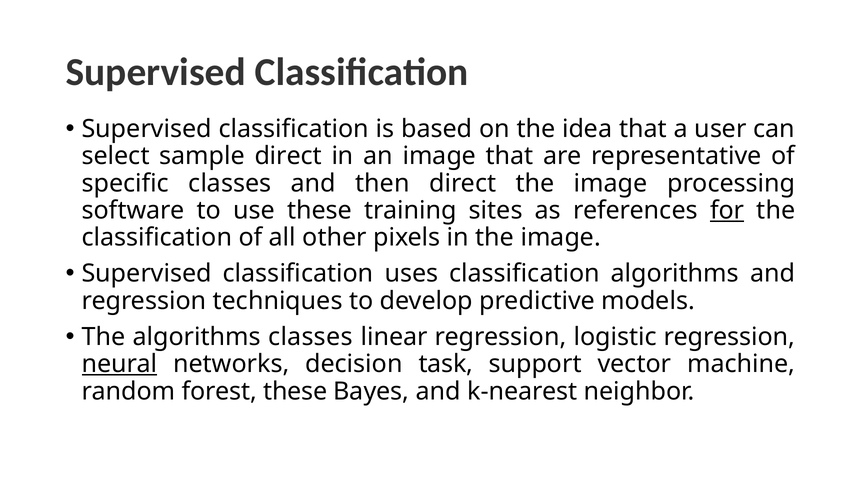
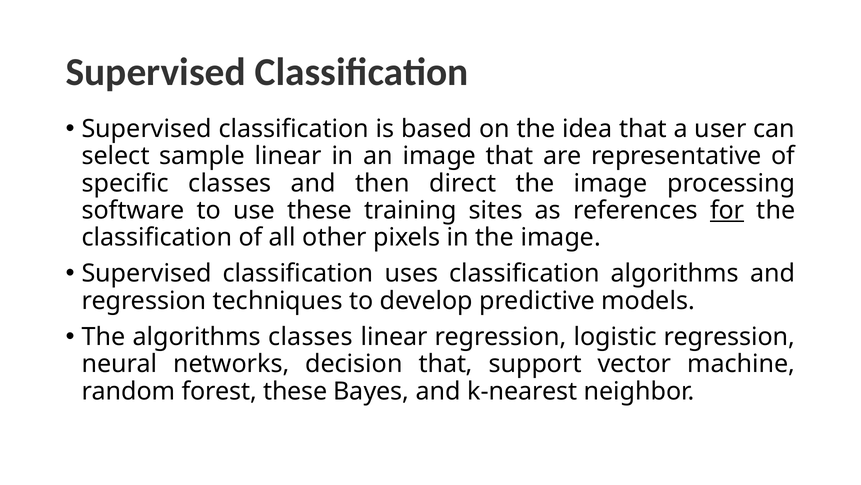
sample direct: direct -> linear
neural underline: present -> none
decision task: task -> that
